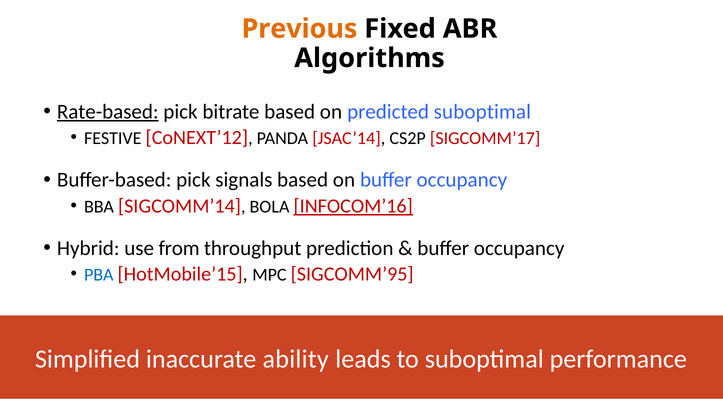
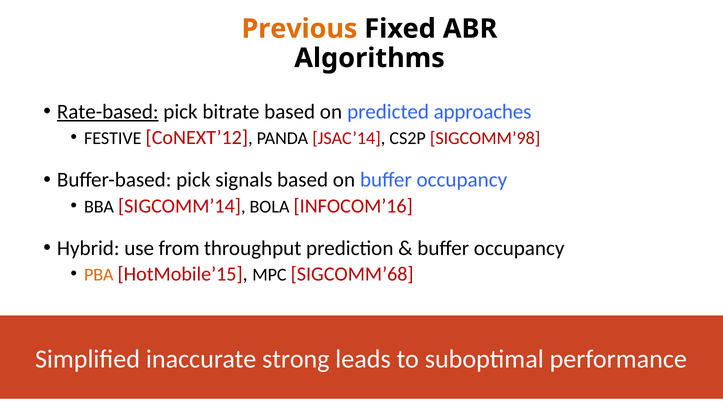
predicted suboptimal: suboptimal -> approaches
SIGCOMM’17: SIGCOMM’17 -> SIGCOMM’98
INFOCOM’16 underline: present -> none
PBA colour: blue -> orange
SIGCOMM’95: SIGCOMM’95 -> SIGCOMM’68
ability: ability -> strong
